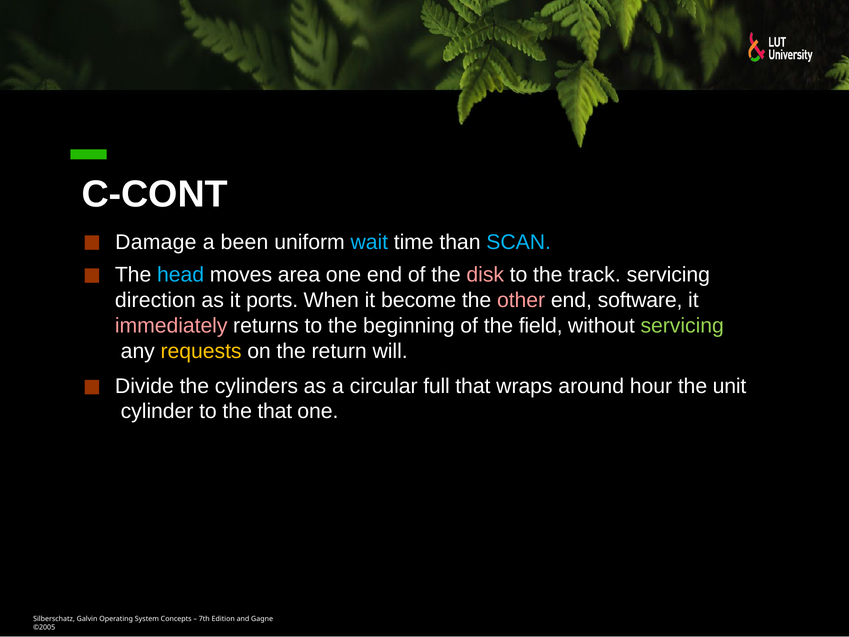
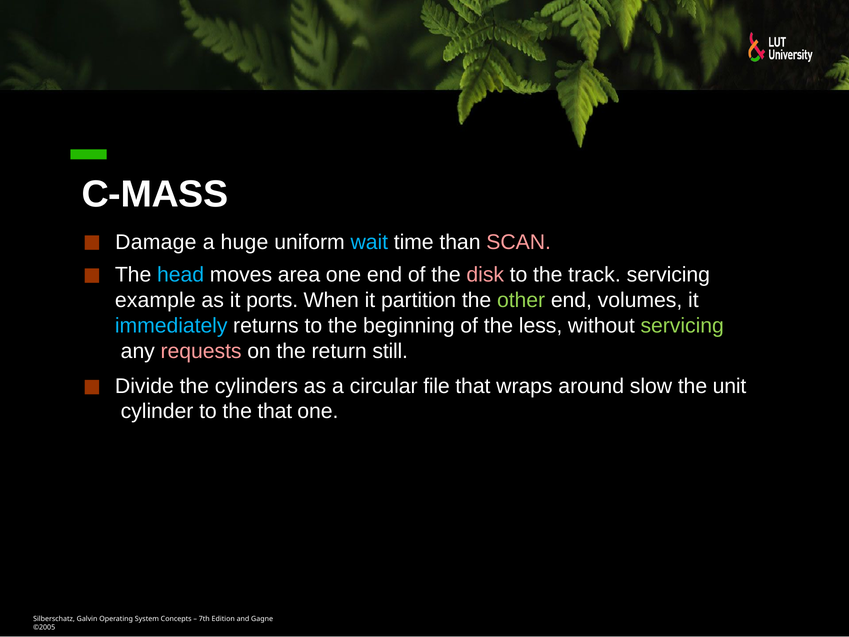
C-CONT: C-CONT -> C-MASS
been: been -> huge
SCAN colour: light blue -> pink
direction: direction -> example
become: become -> partition
other colour: pink -> light green
software: software -> volumes
immediately colour: pink -> light blue
field: field -> less
requests colour: yellow -> pink
will: will -> still
full: full -> file
hour: hour -> slow
